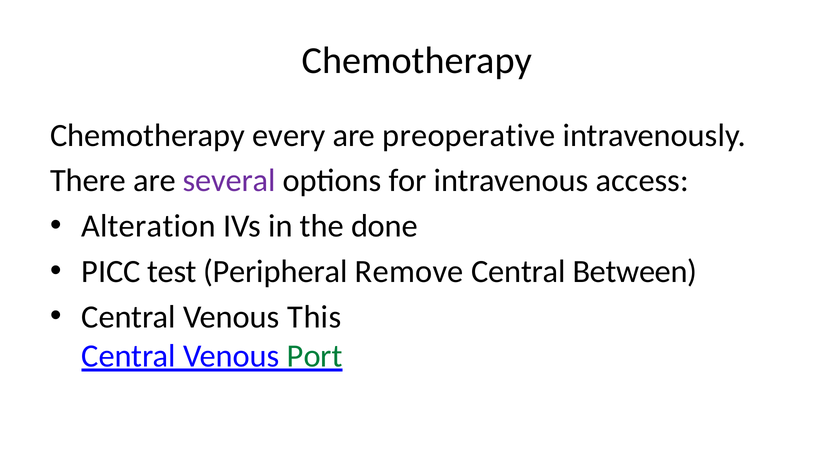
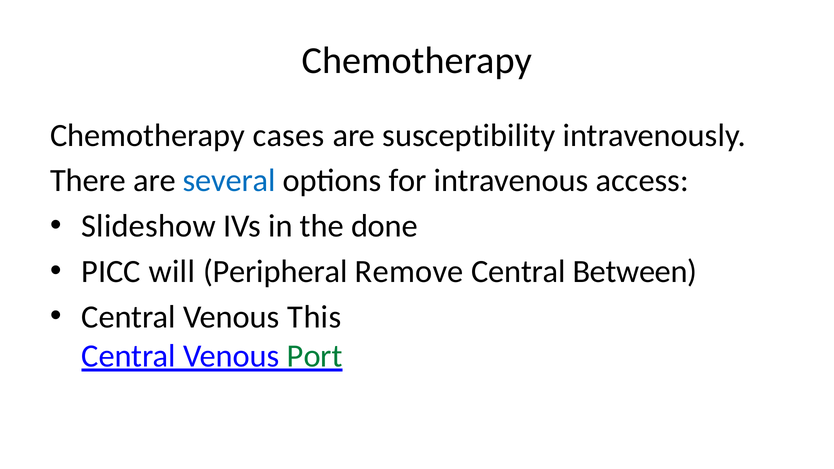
every: every -> cases
preoperative: preoperative -> susceptibility
several colour: purple -> blue
Alteration: Alteration -> Slideshow
test: test -> will
